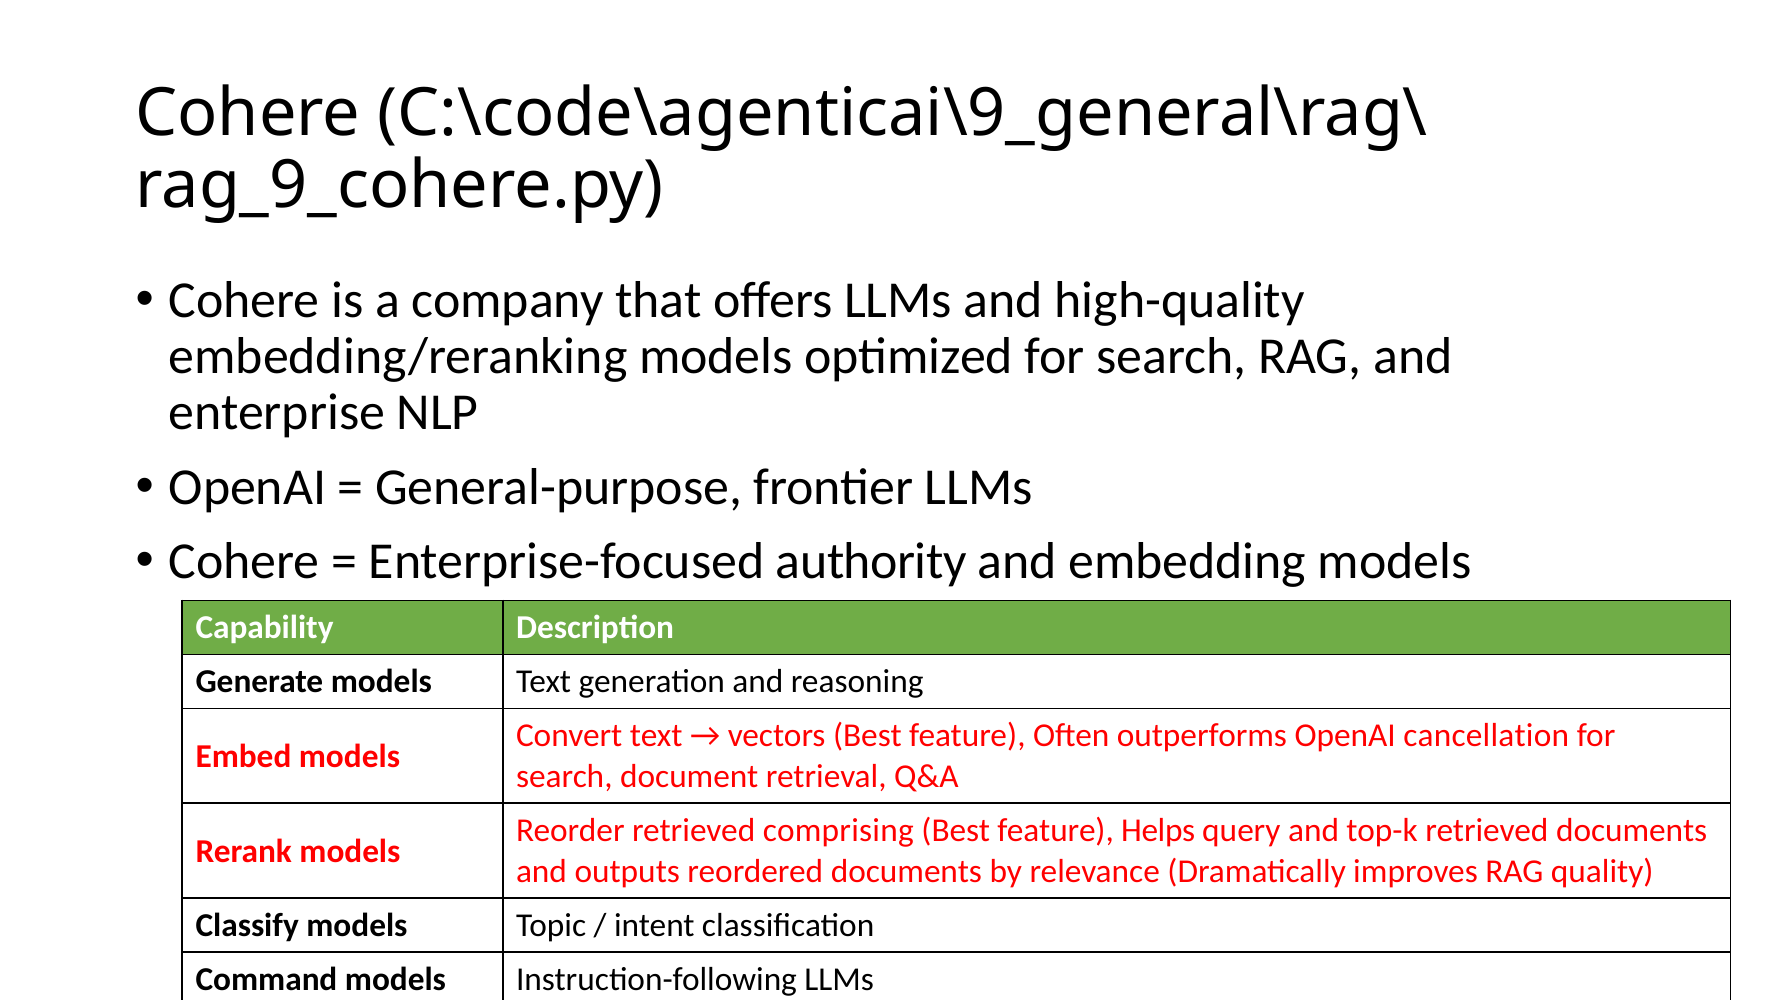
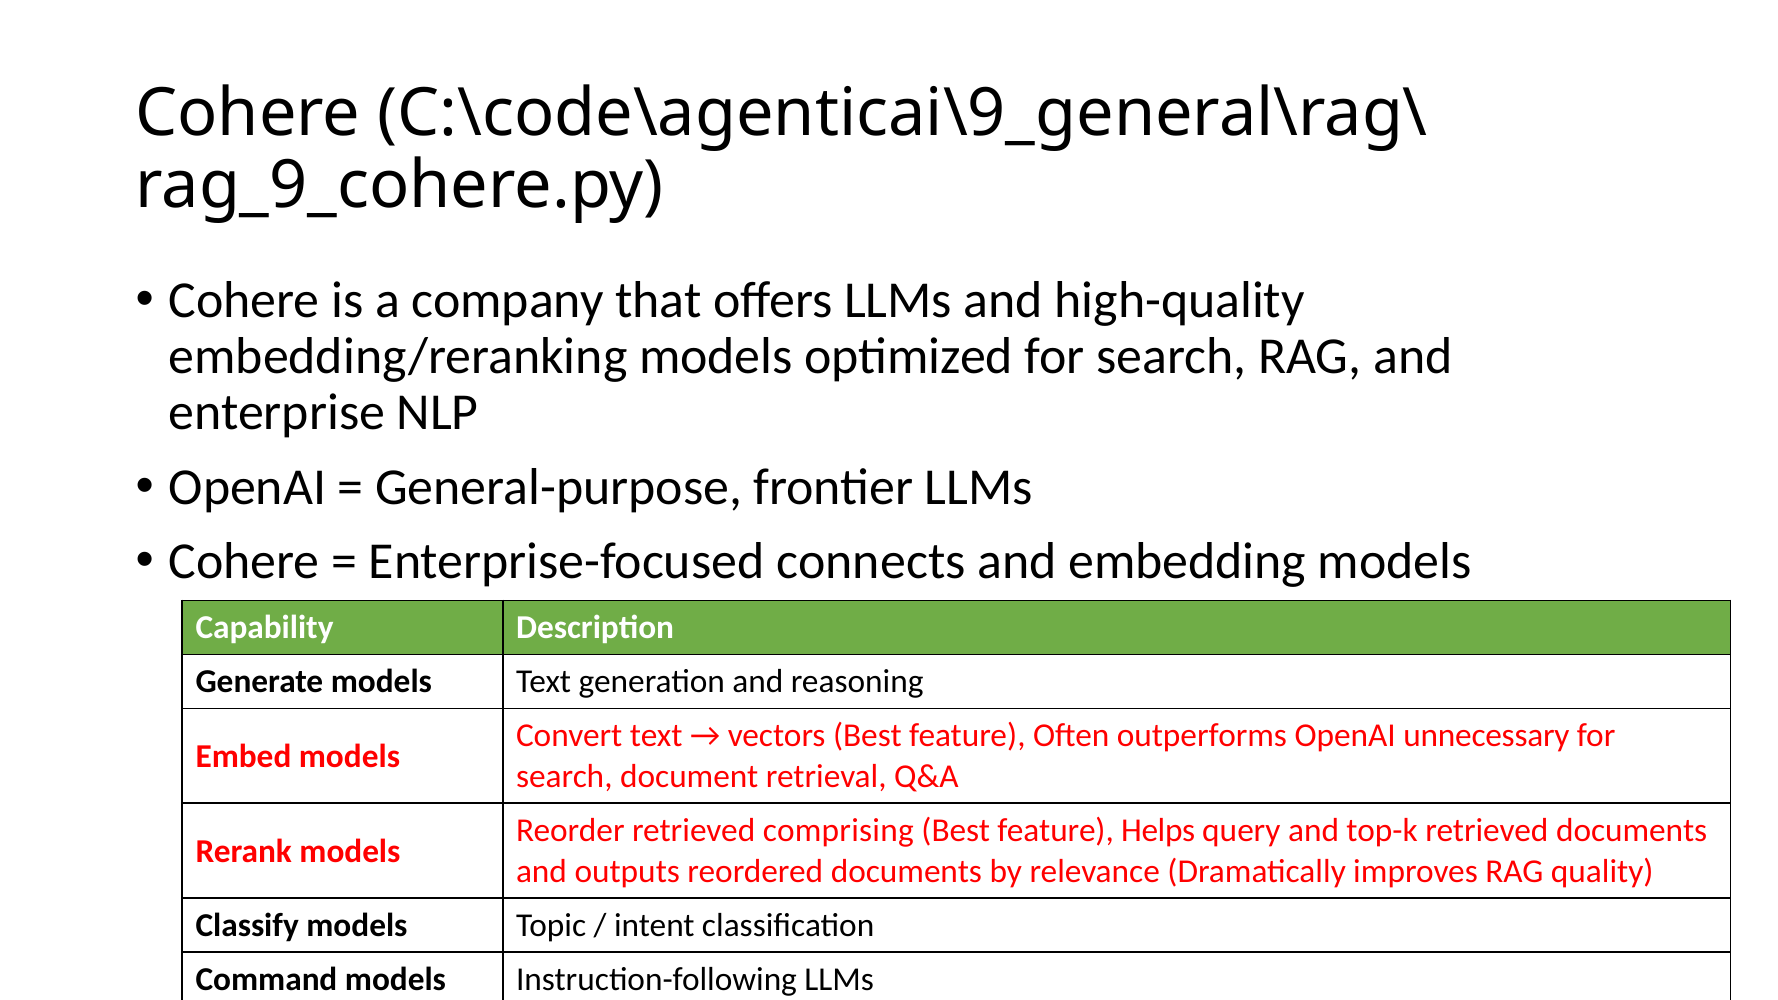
authority: authority -> connects
cancellation: cancellation -> unnecessary
